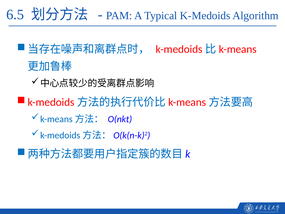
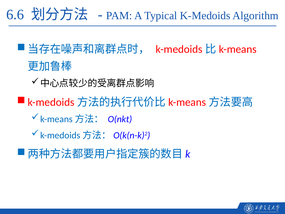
6.5: 6.5 -> 6.6
